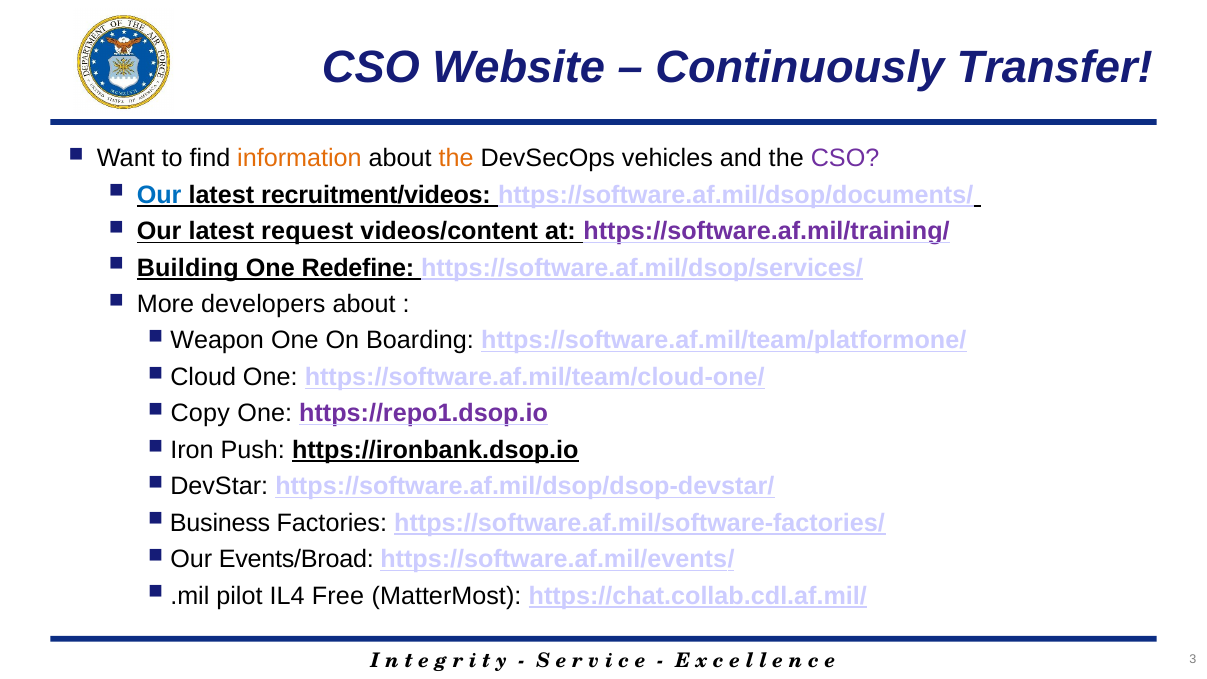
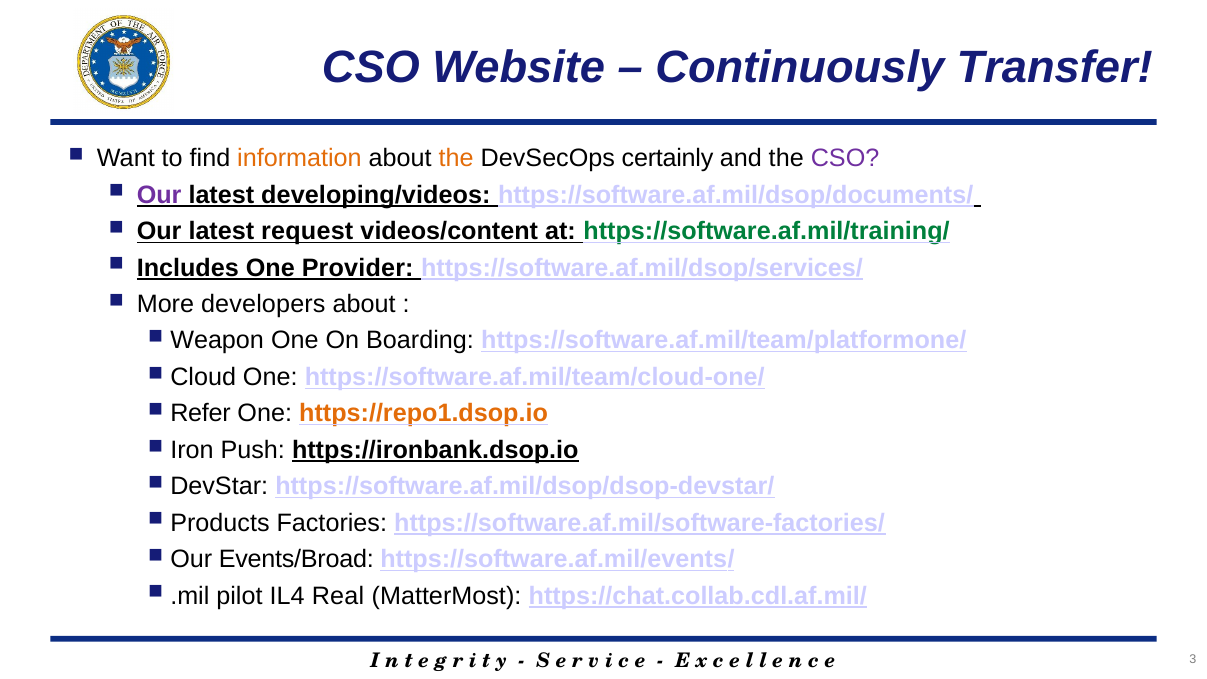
vehicles: vehicles -> certainly
Our at (159, 195) colour: blue -> purple
recruitment/videos: recruitment/videos -> developing/videos
https://software.af.mil/training/ colour: purple -> green
Building: Building -> Includes
Redefine: Redefine -> Provider
Copy: Copy -> Refer
https://repo1.dsop.io colour: purple -> orange
Business: Business -> Products
Free: Free -> Real
